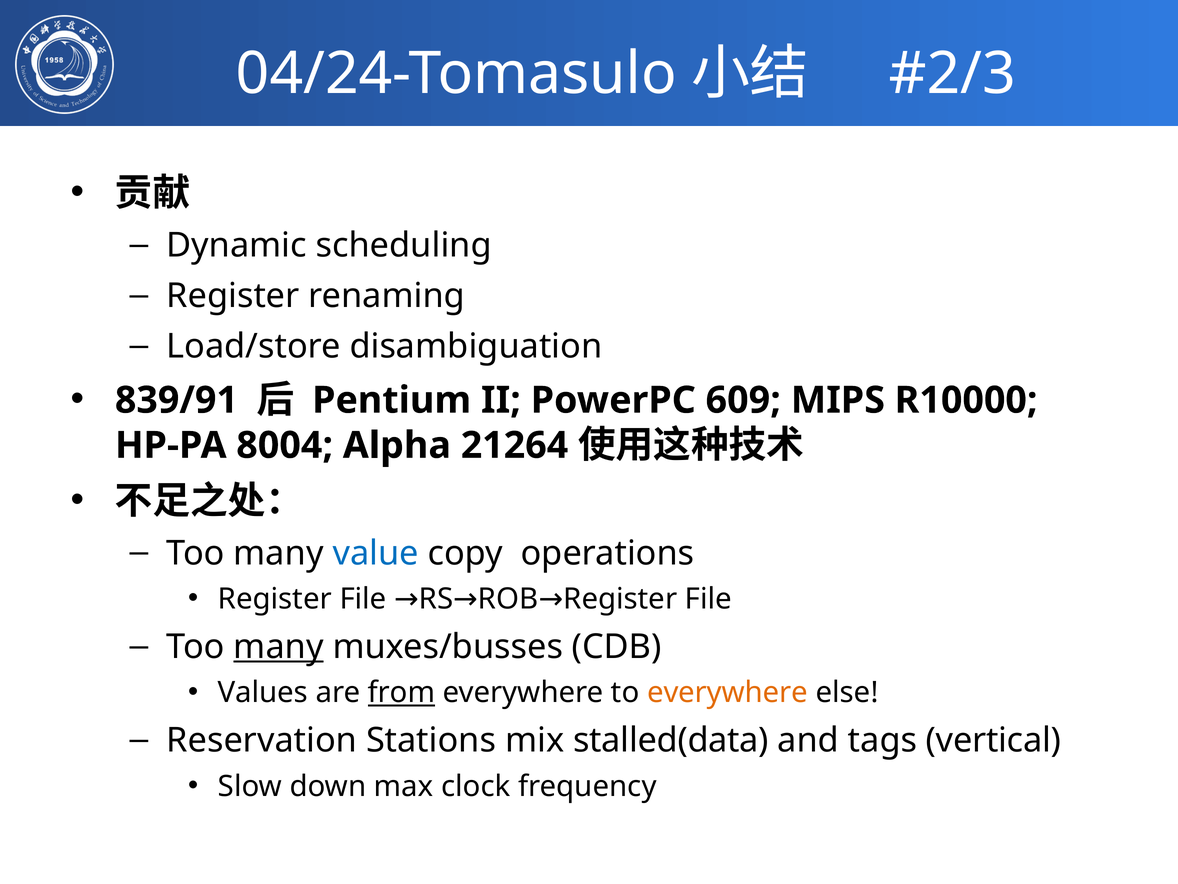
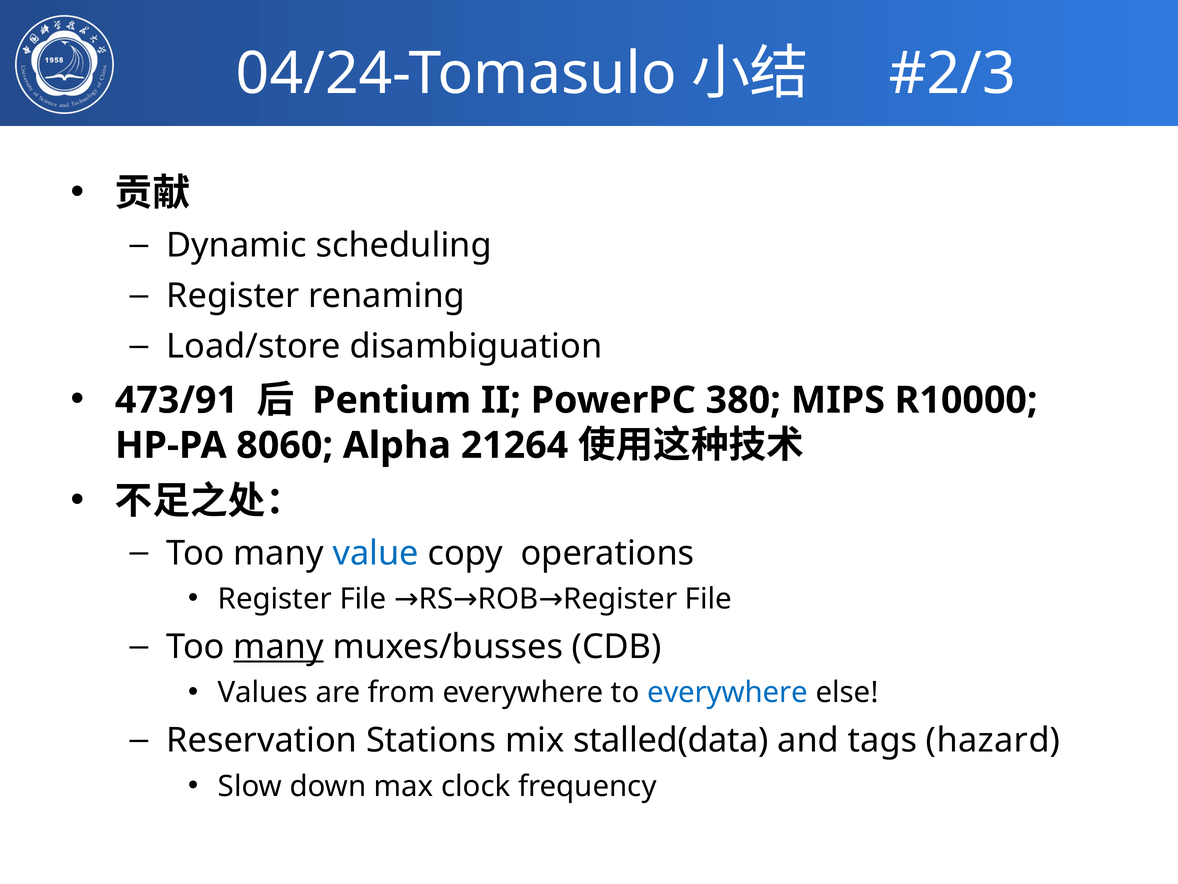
839/91: 839/91 -> 473/91
609: 609 -> 380
8004: 8004 -> 8060
from underline: present -> none
everywhere at (728, 692) colour: orange -> blue
vertical: vertical -> hazard
